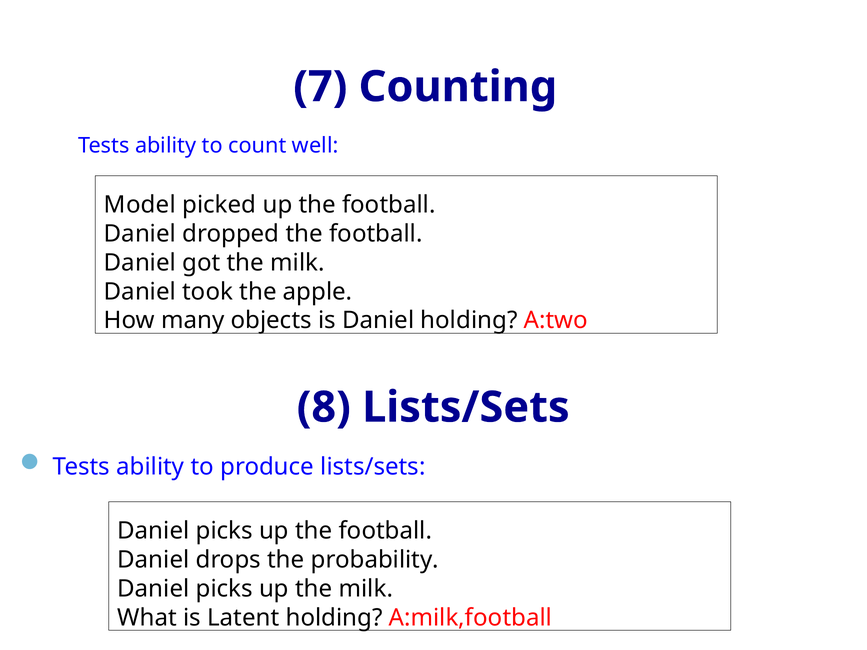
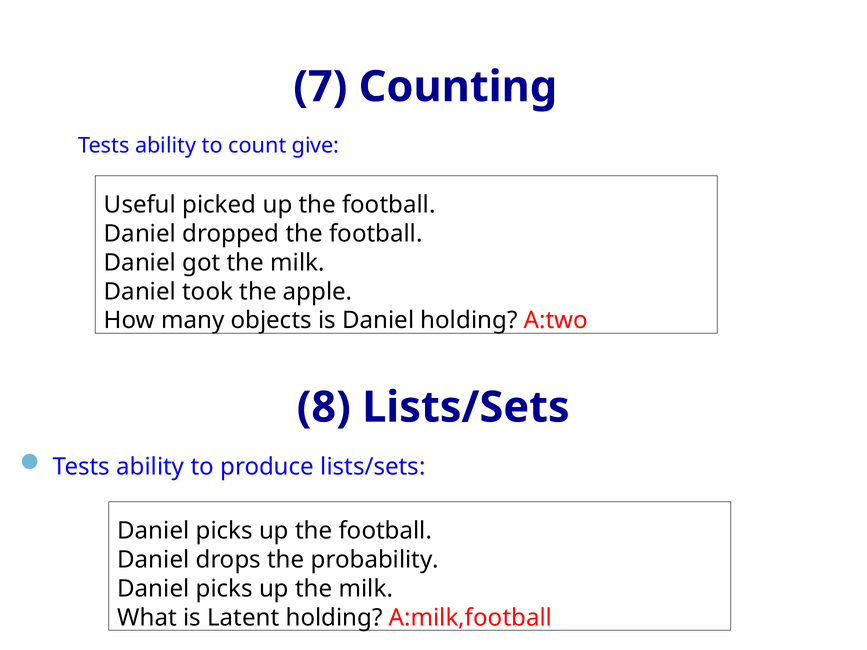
well: well -> give
Model: Model -> Useful
